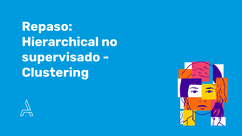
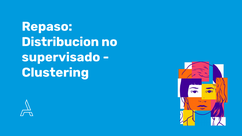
Hierarchical: Hierarchical -> Distribucion
